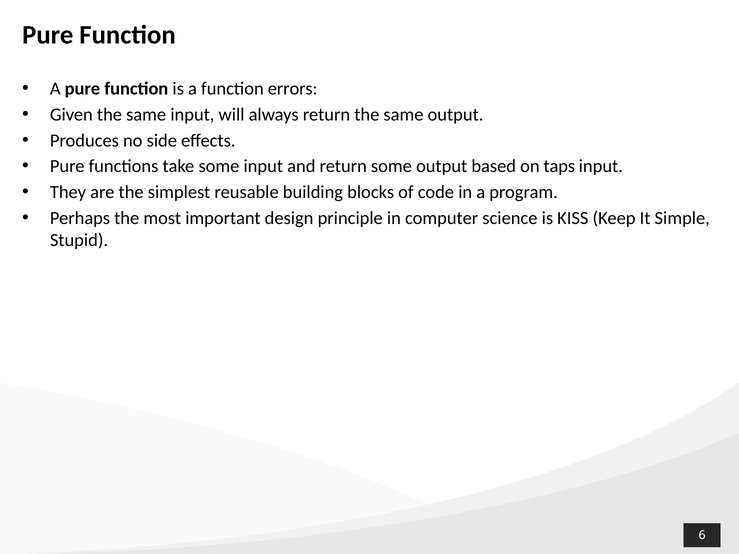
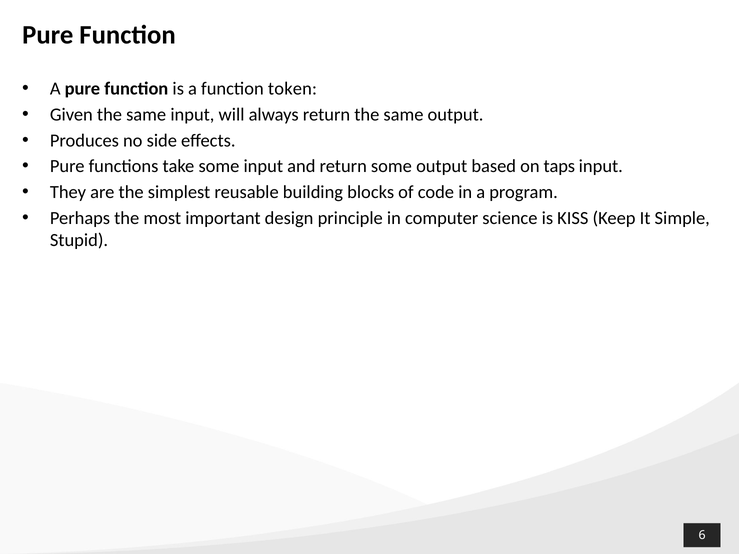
errors: errors -> token
